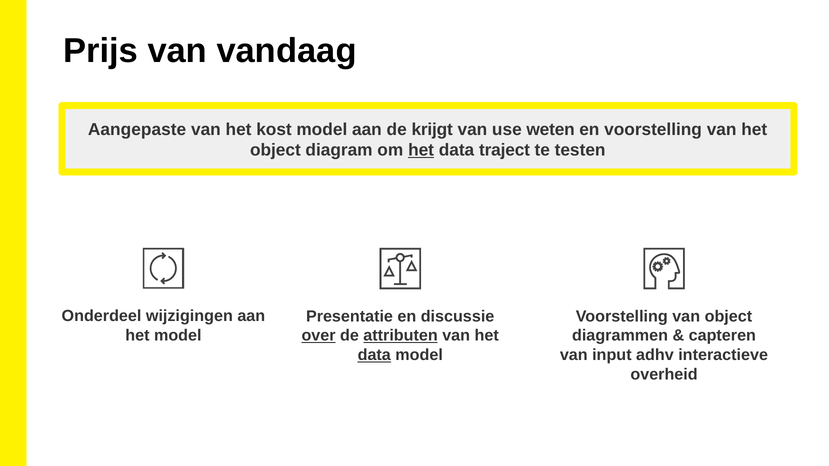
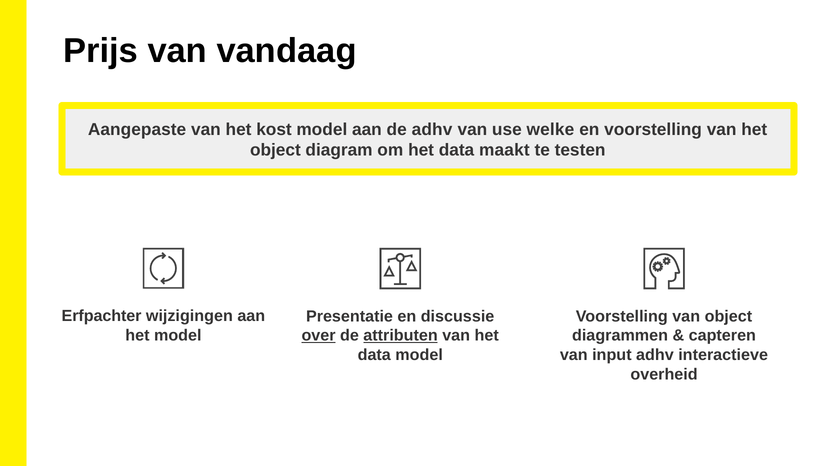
de krijgt: krijgt -> adhv
weten: weten -> welke
het at (421, 150) underline: present -> none
traject: traject -> maakt
Onderdeel: Onderdeel -> Erfpachter
data at (374, 355) underline: present -> none
